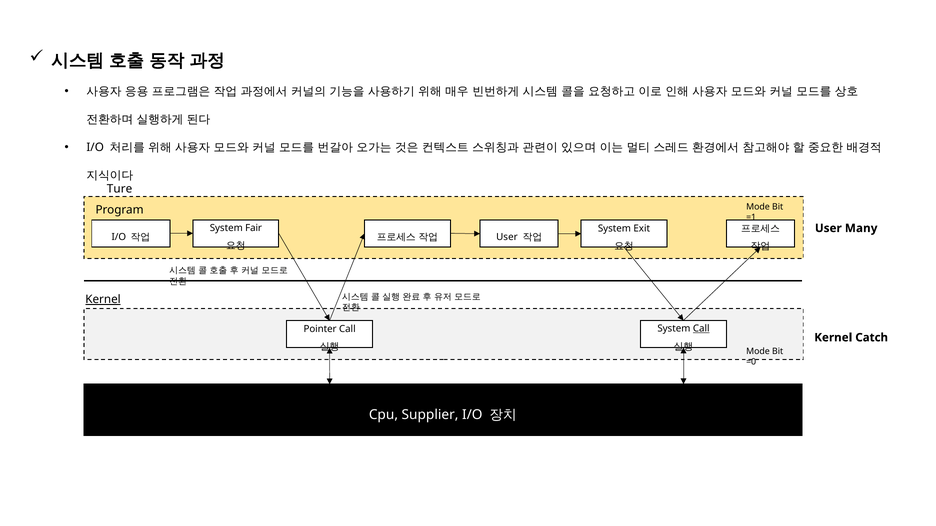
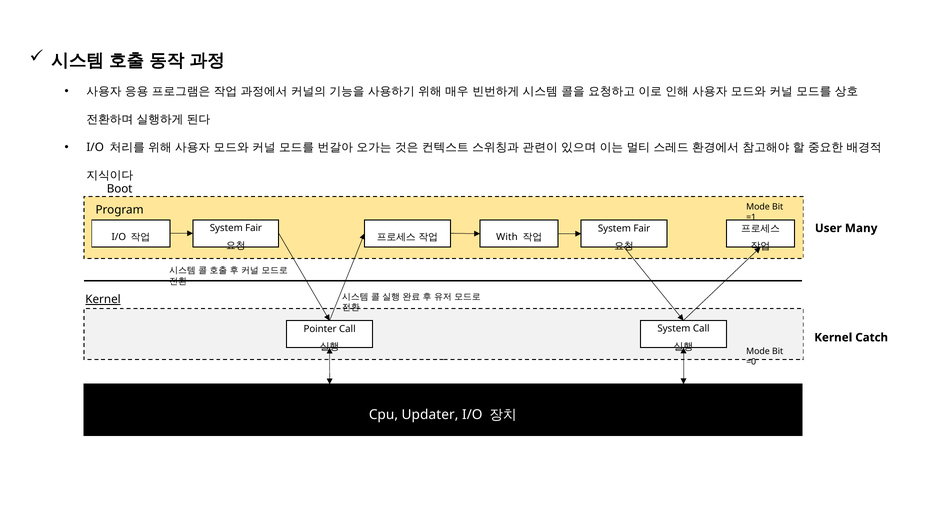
Ture: Ture -> Boot
Exit at (642, 229): Exit -> Fair
User at (507, 238): User -> With
Call at (701, 329) underline: present -> none
Supplier: Supplier -> Updater
